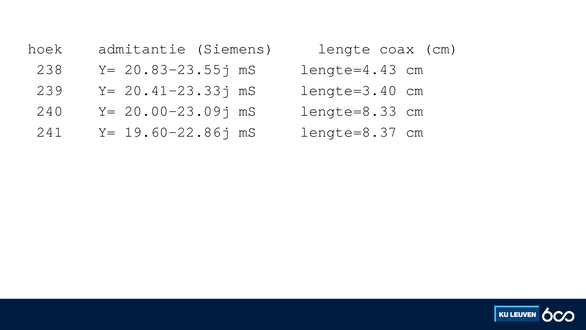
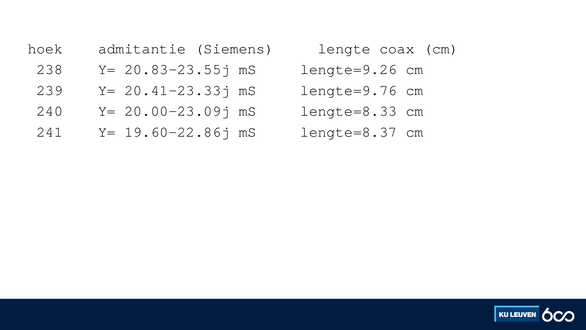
lengte=4.43: lengte=4.43 -> lengte=9.26
lengte=3.40: lengte=3.40 -> lengte=9.76
